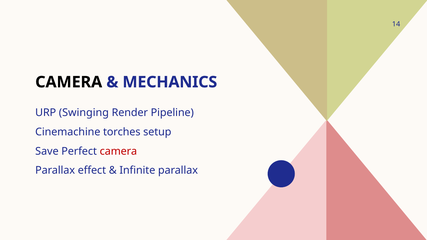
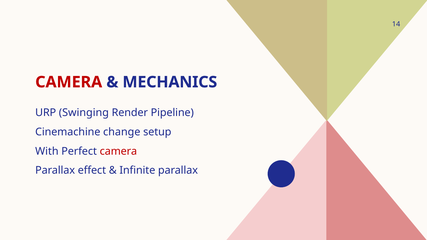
CAMERA at (69, 82) colour: black -> red
torches: torches -> change
Save: Save -> With
